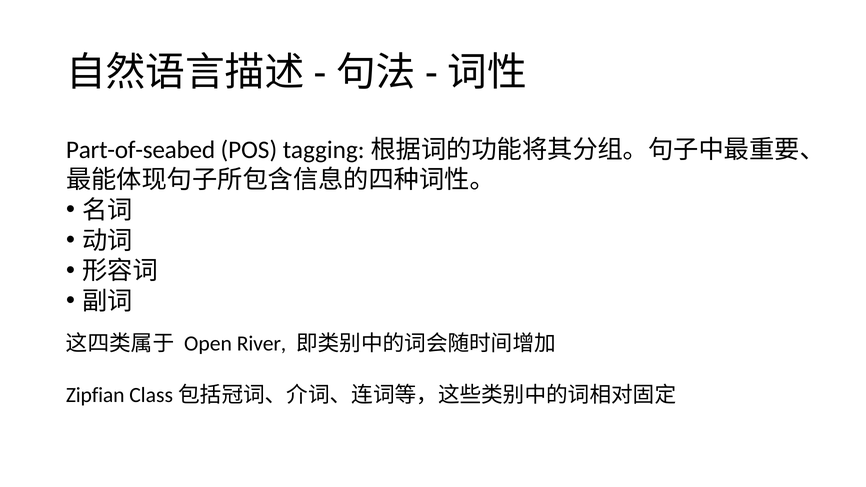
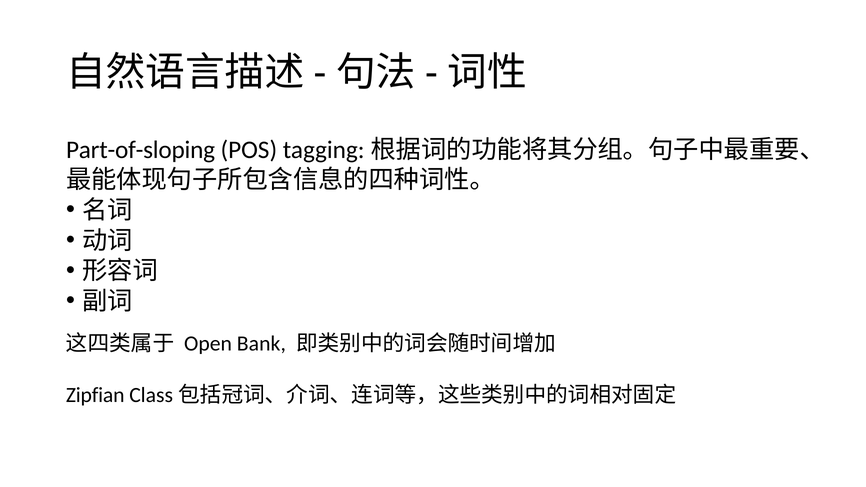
Part-of-seabed: Part-of-seabed -> Part-of-sloping
River: River -> Bank
